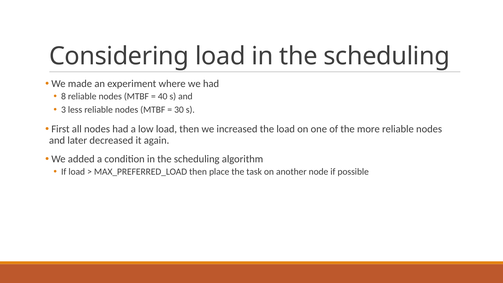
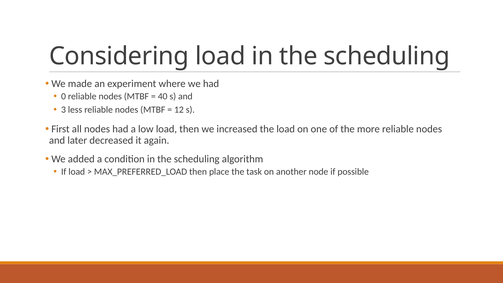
8: 8 -> 0
30: 30 -> 12
